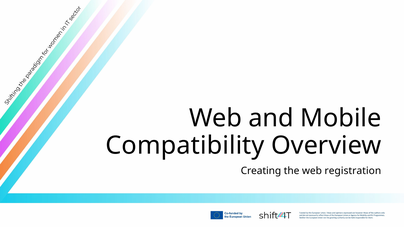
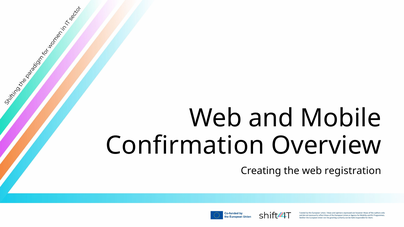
Compatibility: Compatibility -> Confirmation
